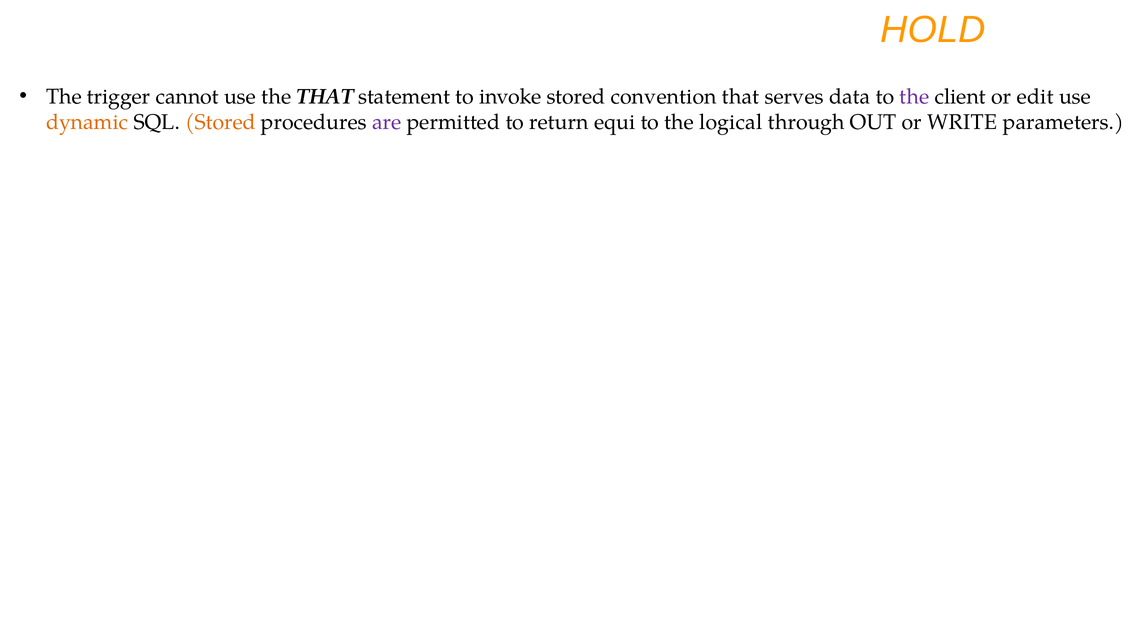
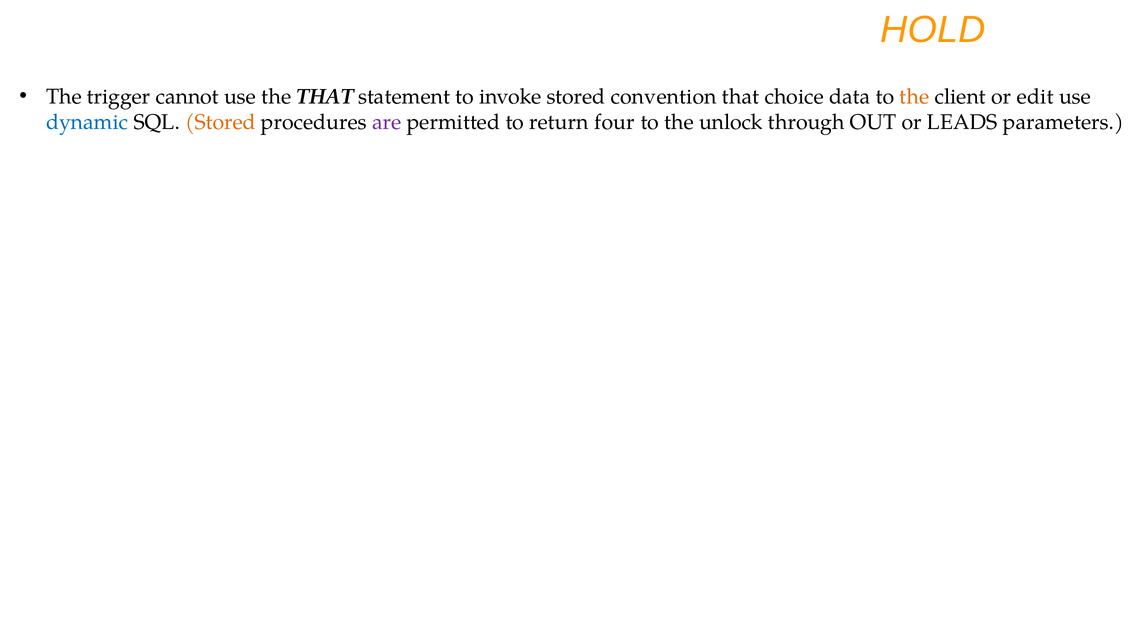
serves: serves -> choice
the at (914, 97) colour: purple -> orange
dynamic colour: orange -> blue
equi: equi -> four
logical: logical -> unlock
WRITE: WRITE -> LEADS
